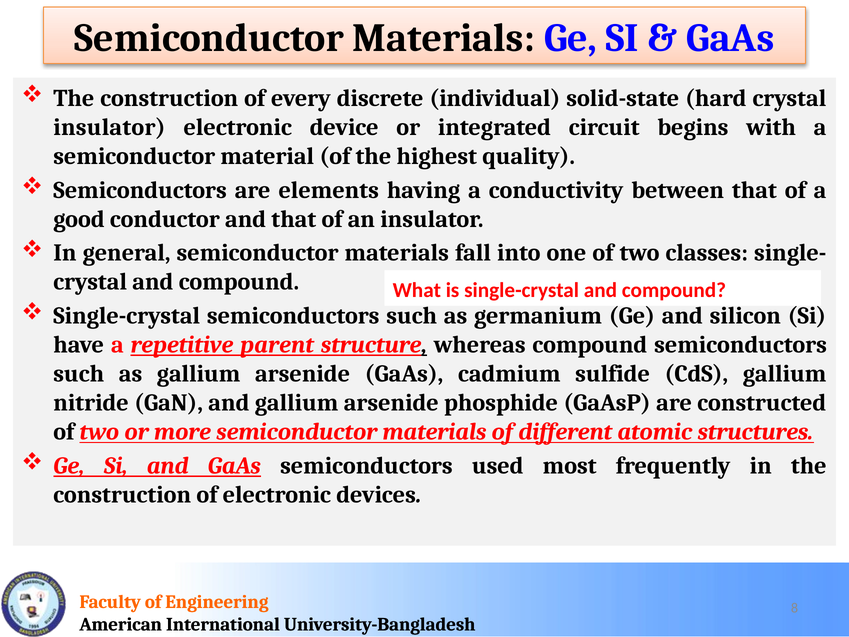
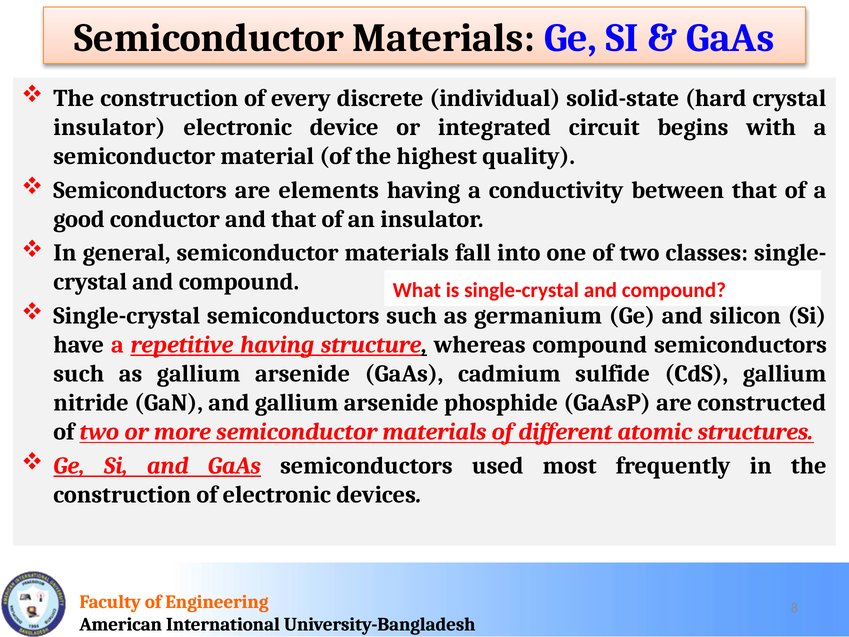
repetitive parent: parent -> having
